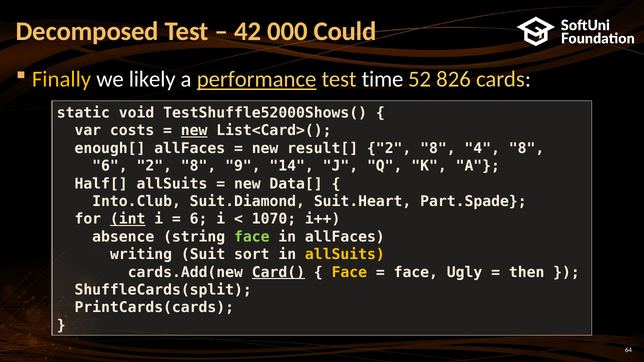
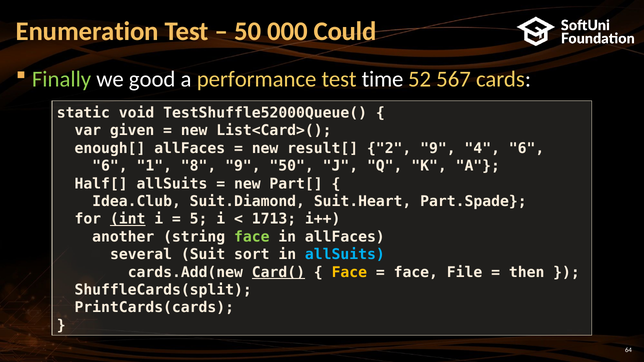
Decomposed: Decomposed -> Enumeration
42 at (248, 31): 42 -> 50
Finally colour: yellow -> light green
likely: likely -> good
performance underline: present -> none
826: 826 -> 567
TestShuffle52000Shows(: TestShuffle52000Shows( -> TestShuffle52000Queue(
costs: costs -> given
new at (194, 131) underline: present -> none
8 at (438, 148): 8 -> 9
4 8: 8 -> 6
6 2: 2 -> 1
9 14: 14 -> 50
Data[: Data[ -> Part[
Into.Club: Into.Club -> Idea.Club
6 at (199, 219): 6 -> 5
1070: 1070 -> 1713
absence: absence -> another
writing: writing -> several
allSuits at (345, 255) colour: yellow -> light blue
Ugly: Ugly -> File
